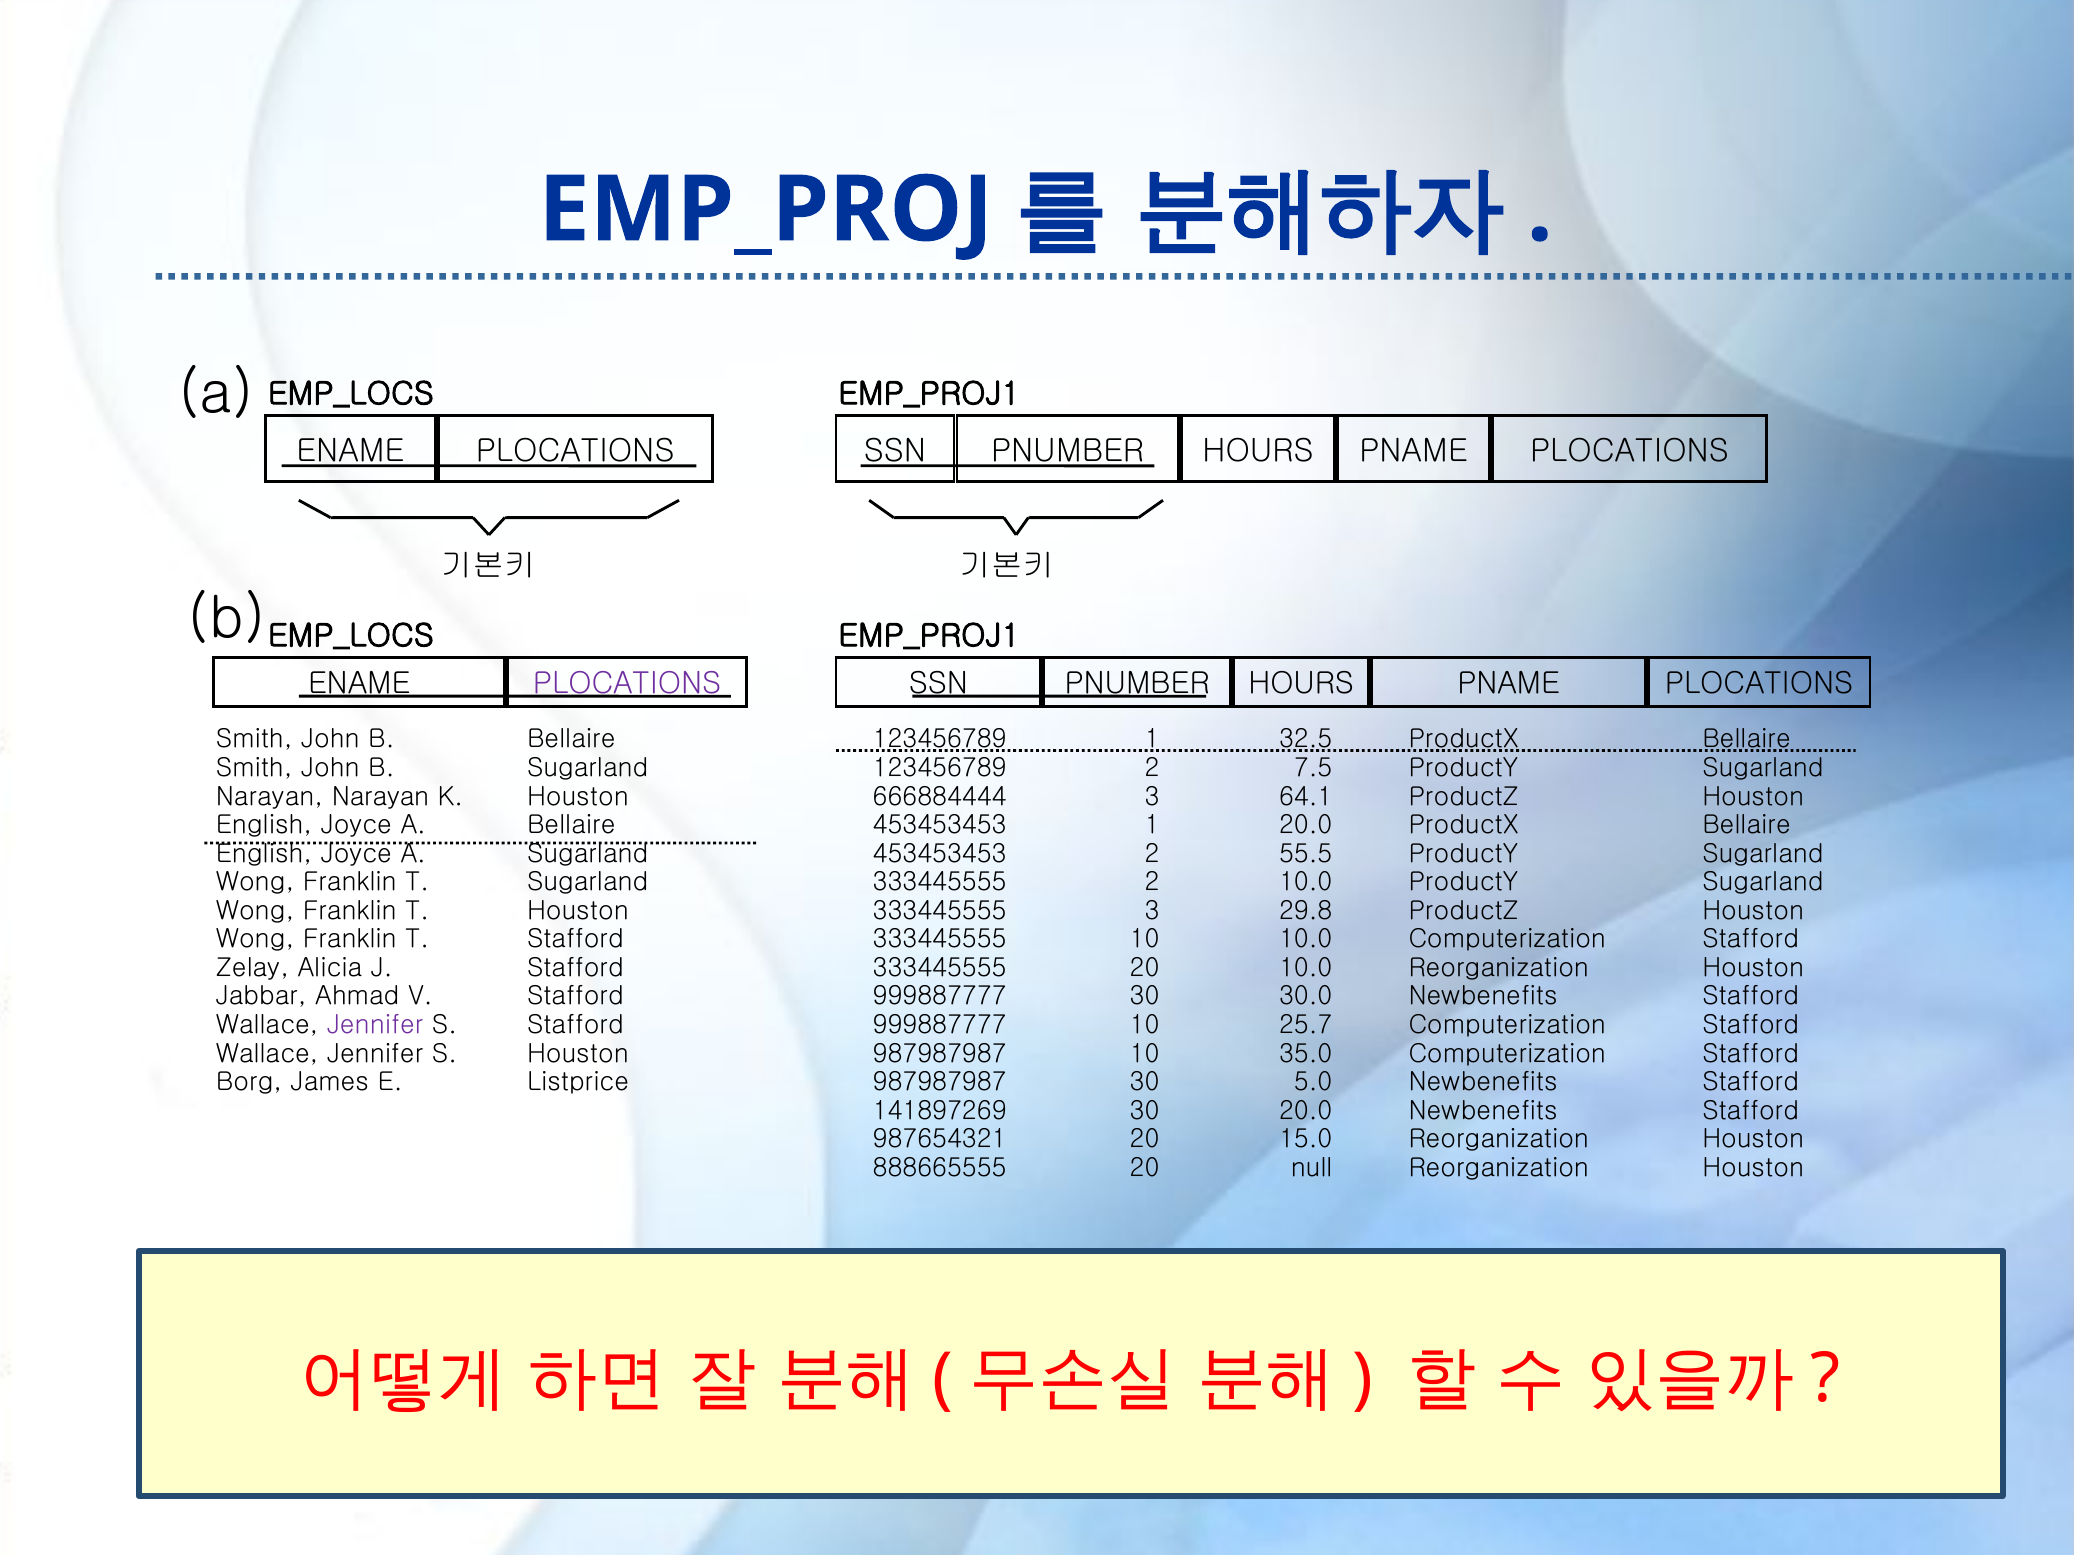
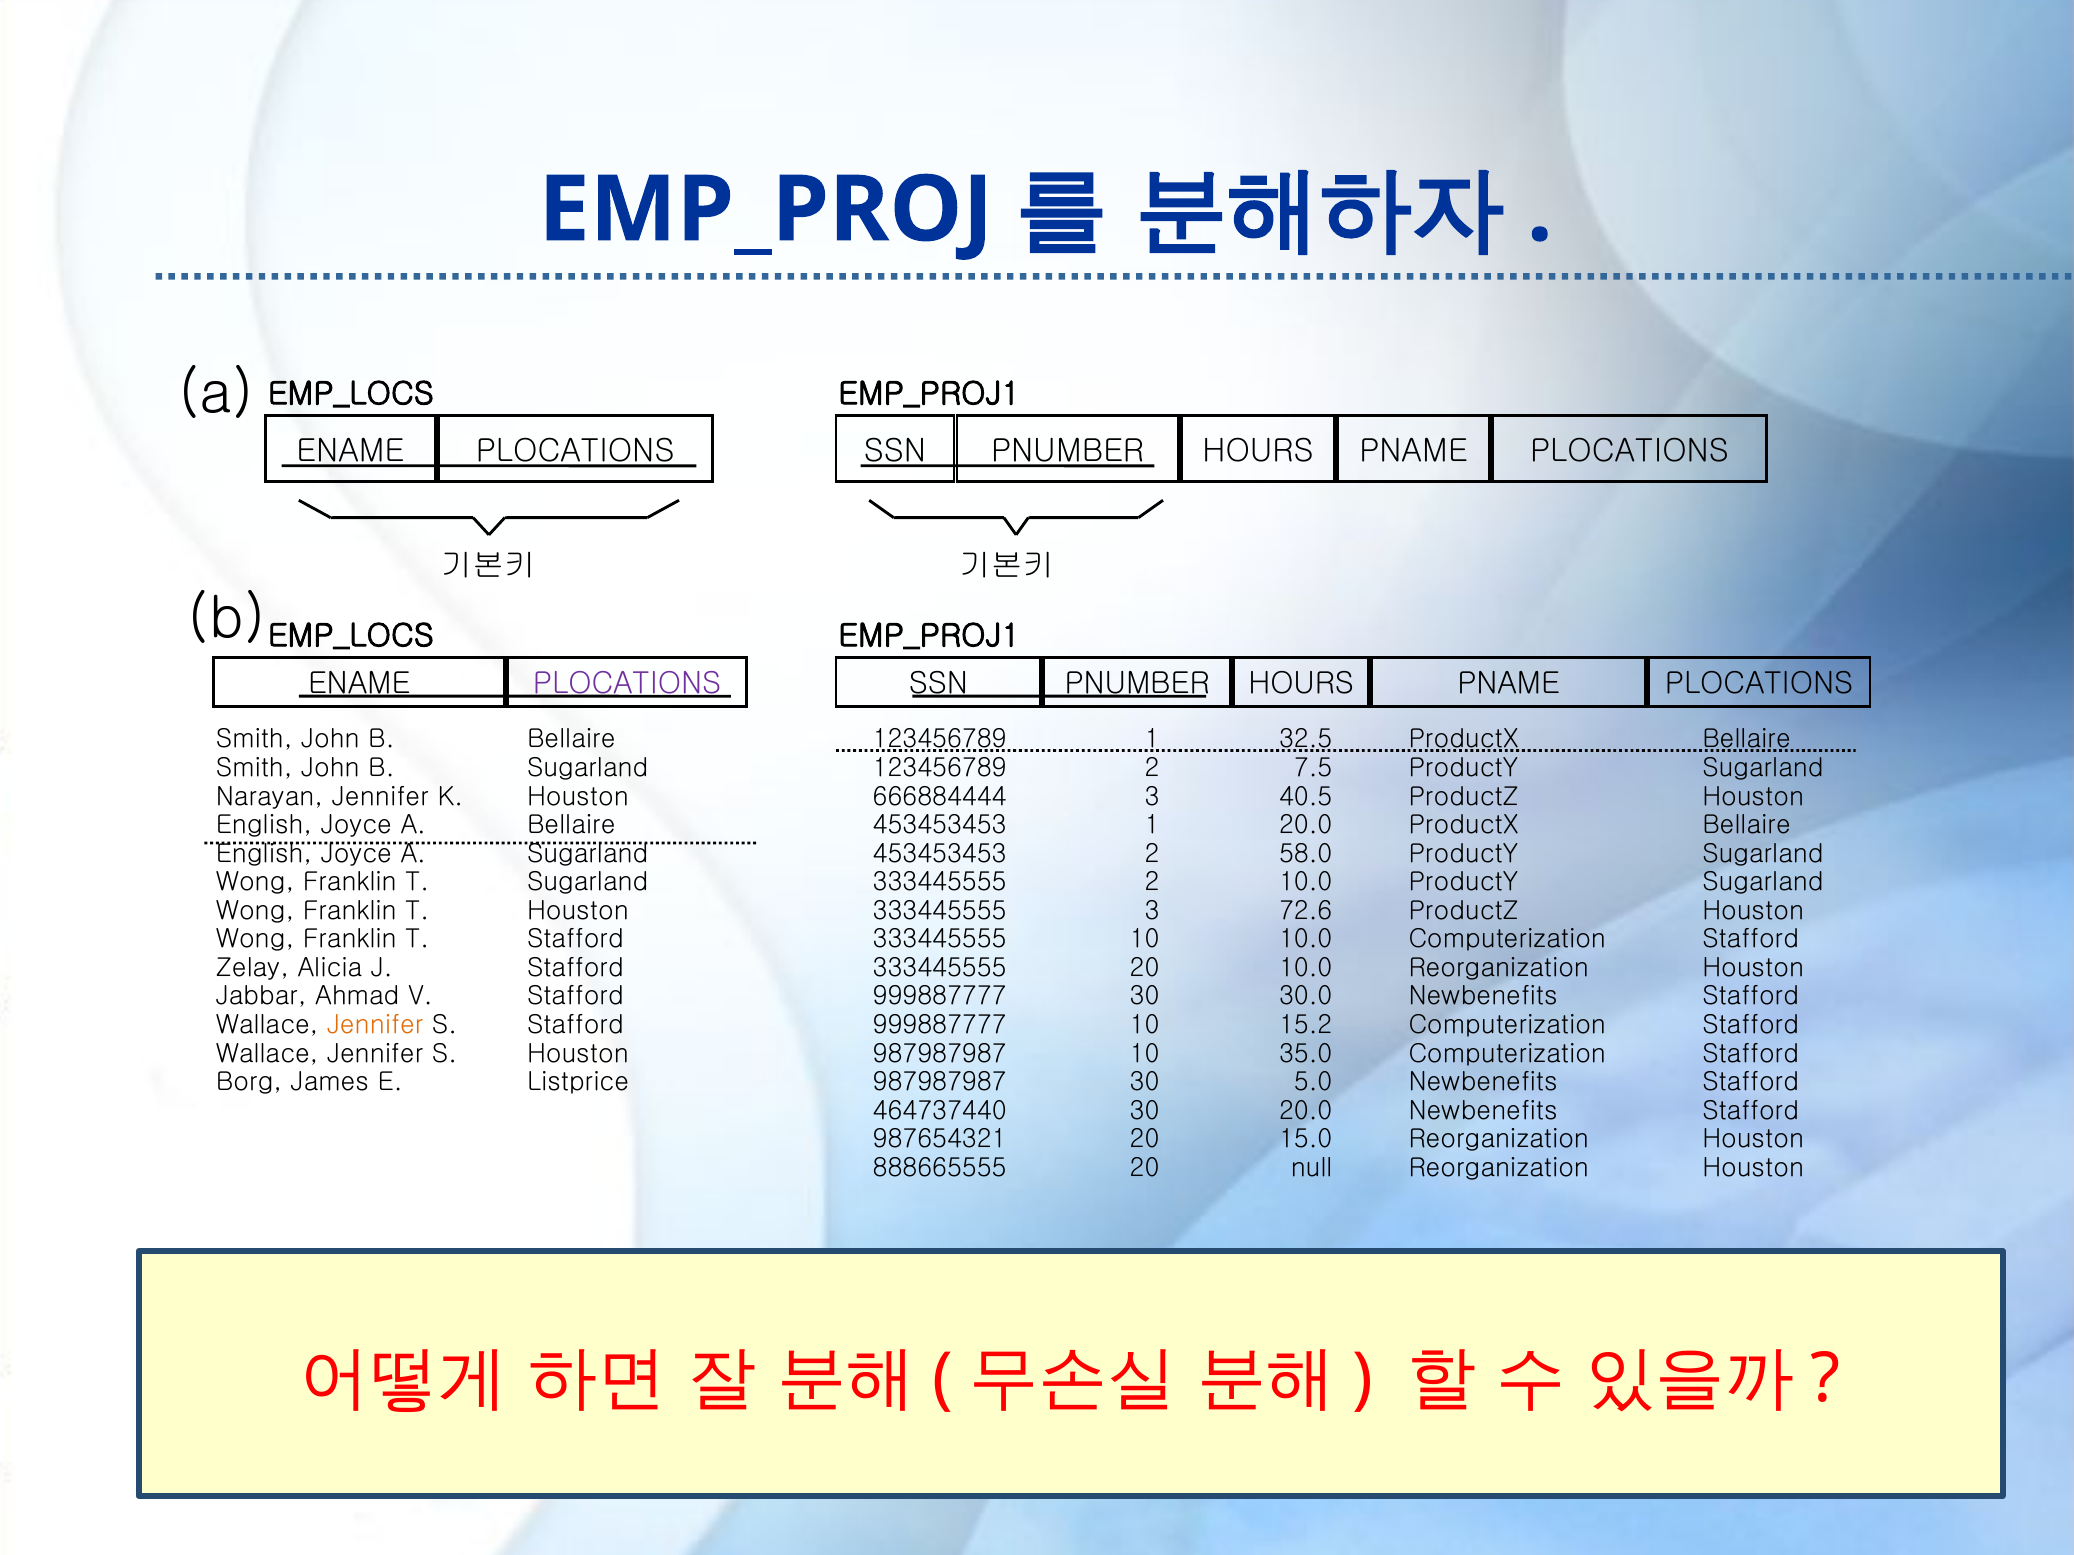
Narayan Narayan: Narayan -> Jennifer
64.1: 64.1 -> 40.5
55.5: 55.5 -> 58.0
29.8: 29.8 -> 72.6
Jennifer at (375, 1025) colour: purple -> orange
25.7: 25.7 -> 15.2
141897269: 141897269 -> 464737440
